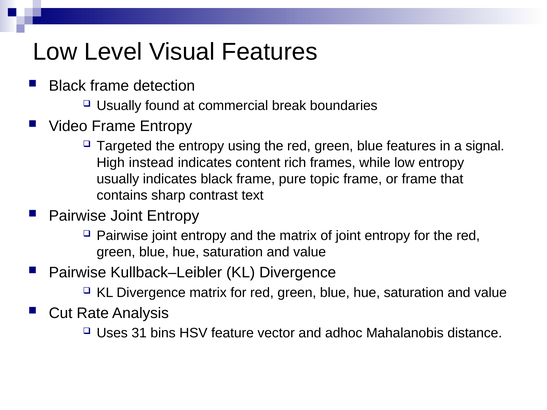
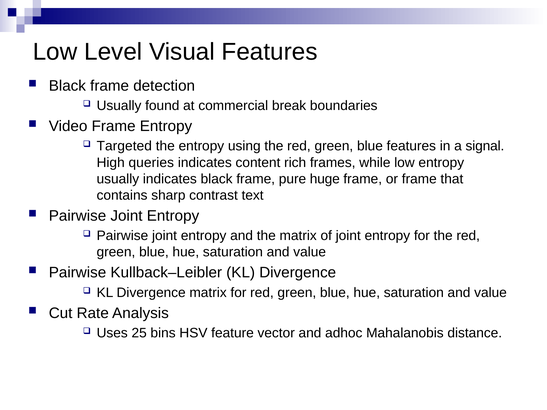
instead: instead -> queries
topic: topic -> huge
31: 31 -> 25
